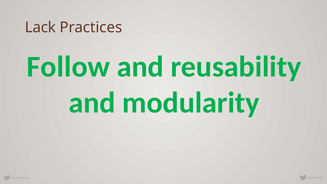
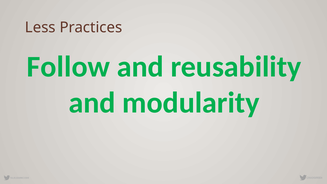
Lack: Lack -> Less
